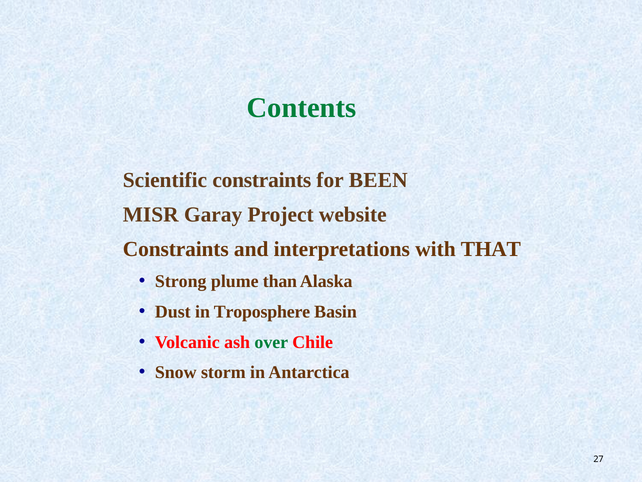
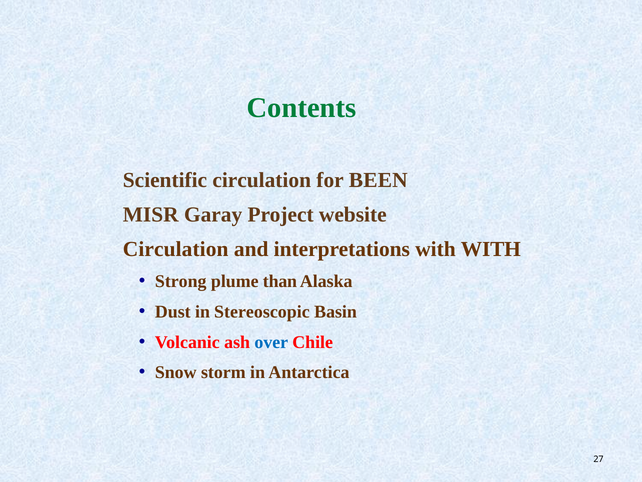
Scientific constraints: constraints -> circulation
Constraints at (176, 249): Constraints -> Circulation
with THAT: THAT -> WITH
Troposphere: Troposphere -> Stereoscopic
over colour: green -> blue
